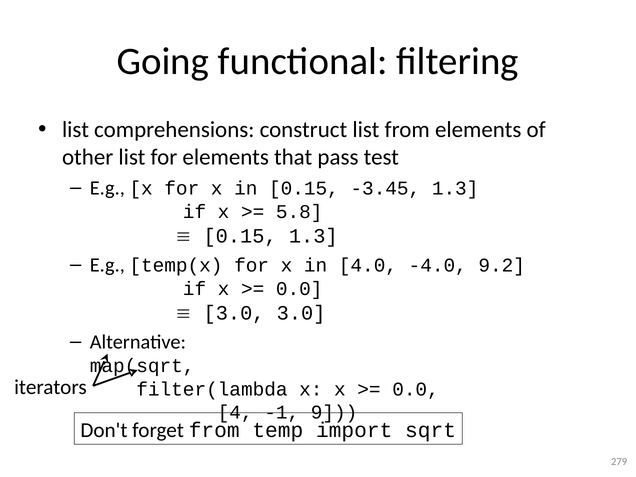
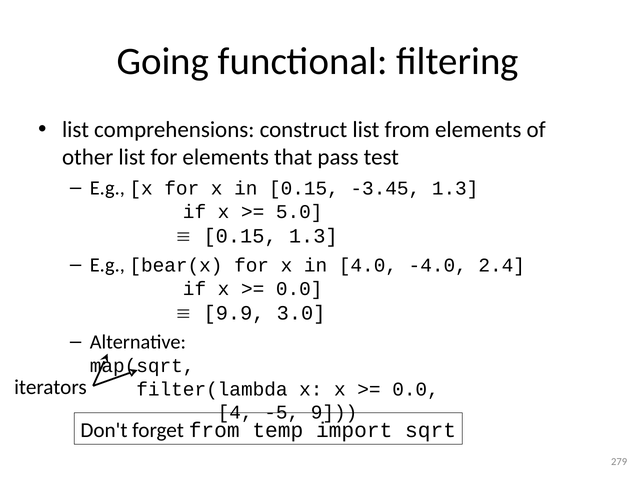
5.8: 5.8 -> 5.0
temp(x: temp(x -> bear(x
9.2: 9.2 -> 2.4
3.0 at (234, 313): 3.0 -> 9.9
-1: -1 -> -5
